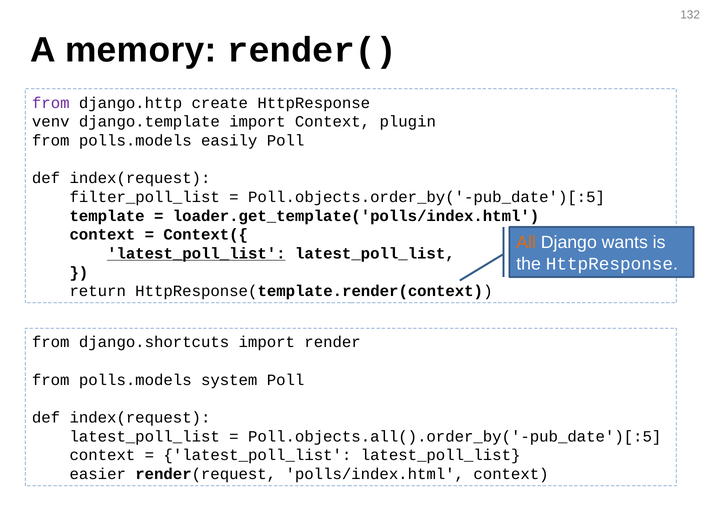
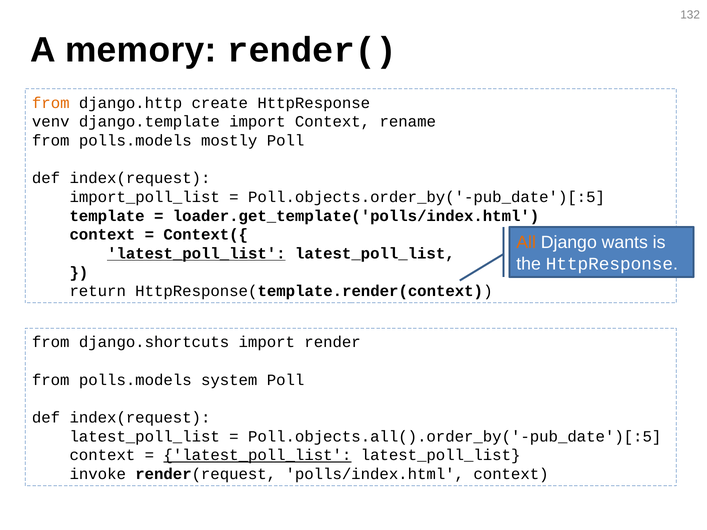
from at (51, 103) colour: purple -> orange
plugin: plugin -> rename
easily: easily -> mostly
filter_poll_list: filter_poll_list -> import_poll_list
latest_poll_list at (257, 455) underline: none -> present
easier: easier -> invoke
